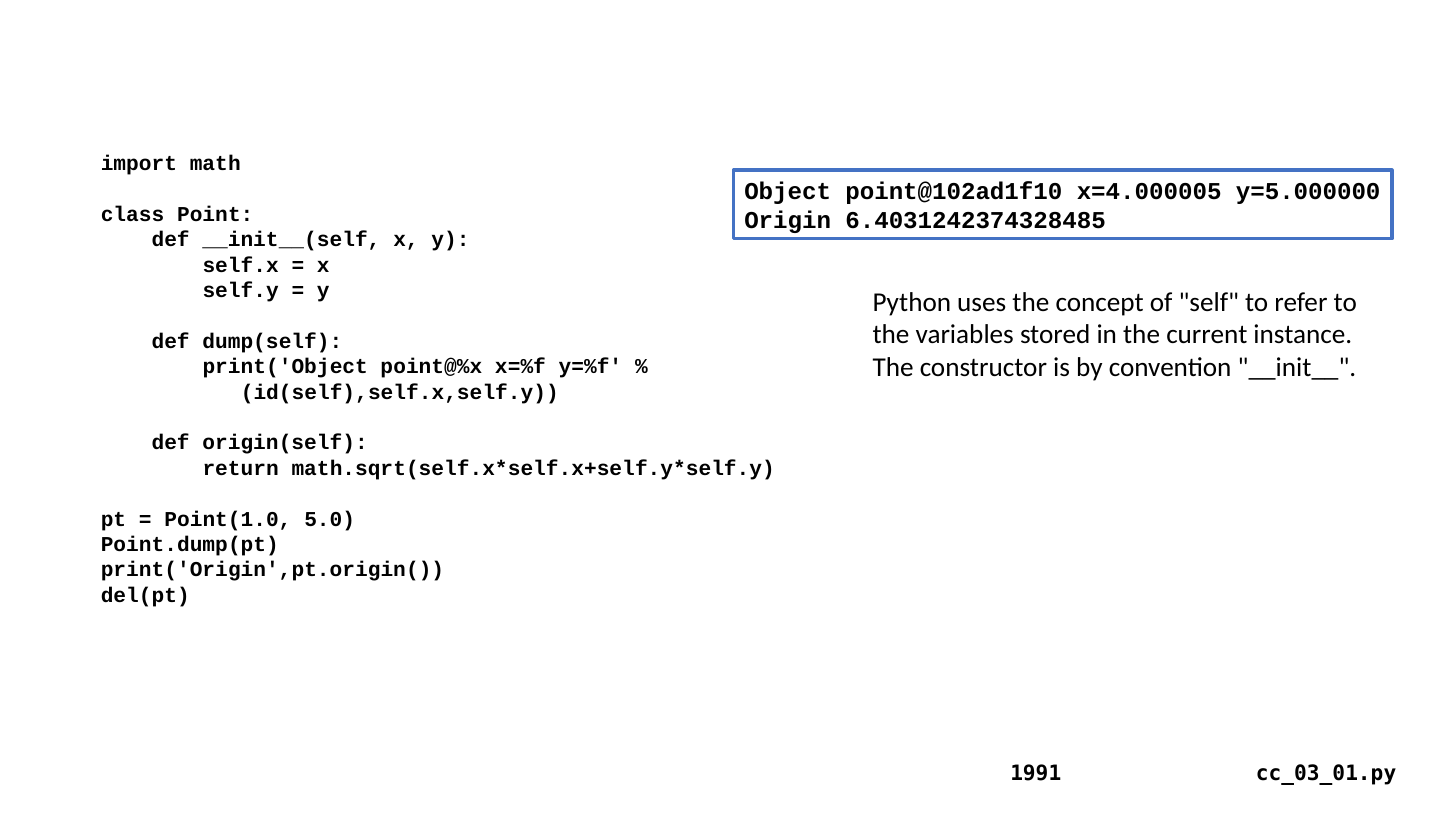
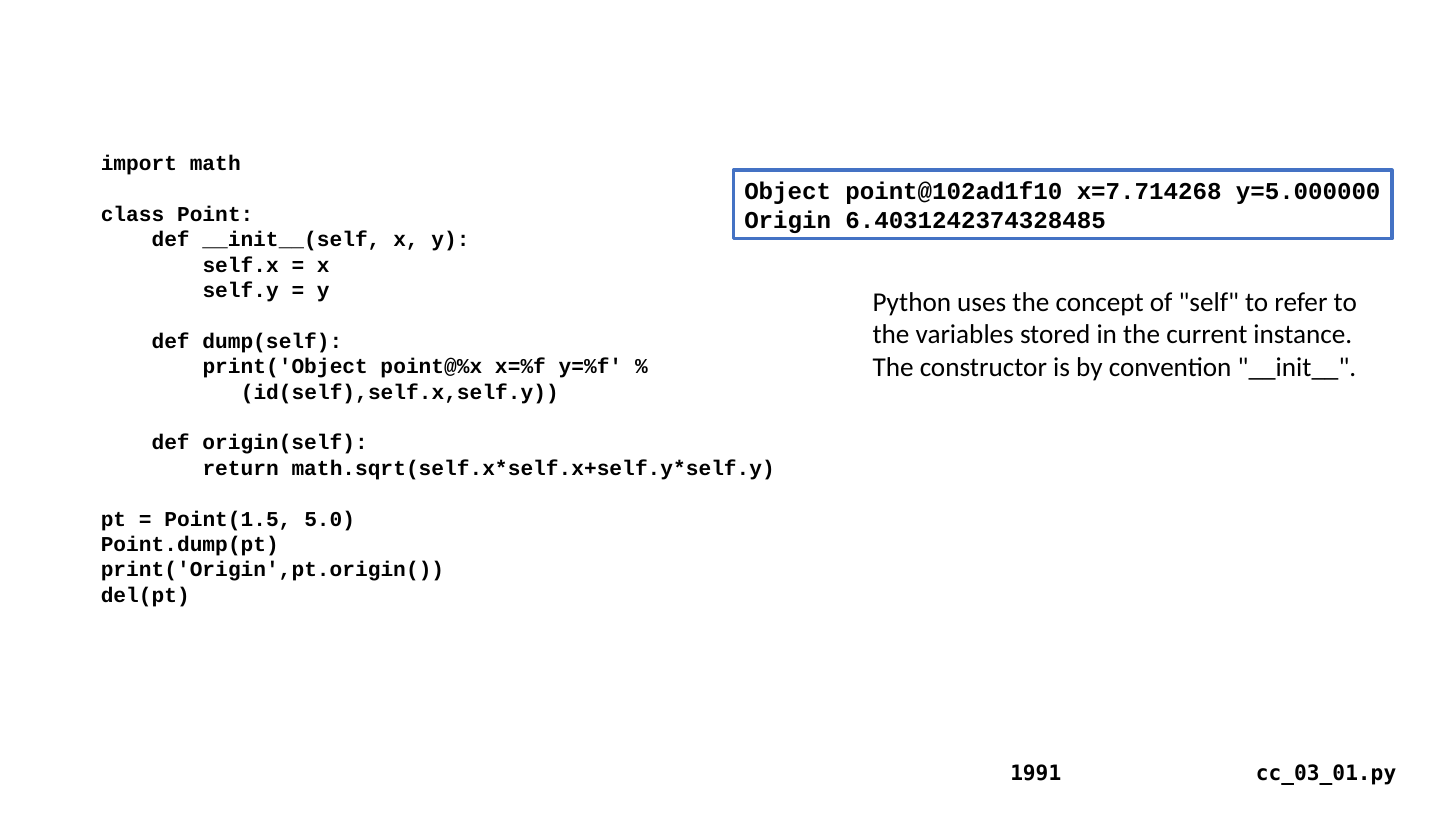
x=4.000005: x=4.000005 -> x=7.714268
Point(1.0: Point(1.0 -> Point(1.5
